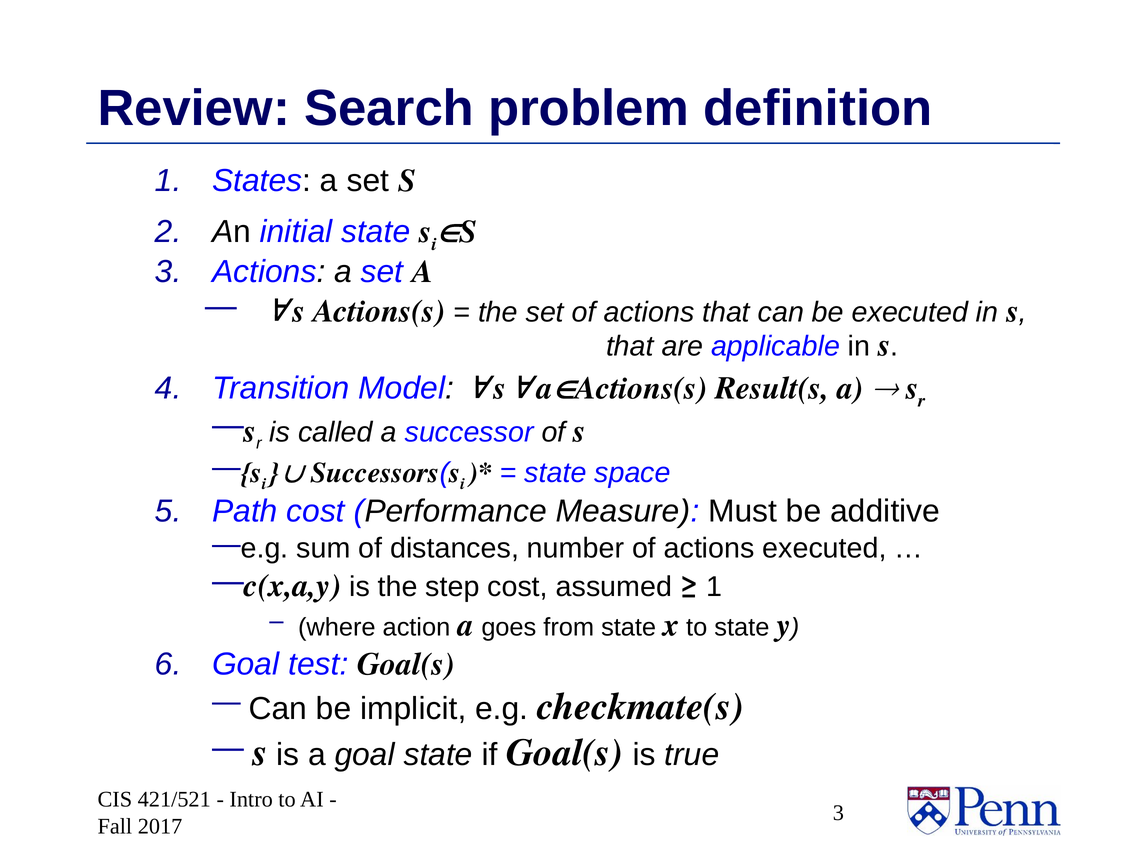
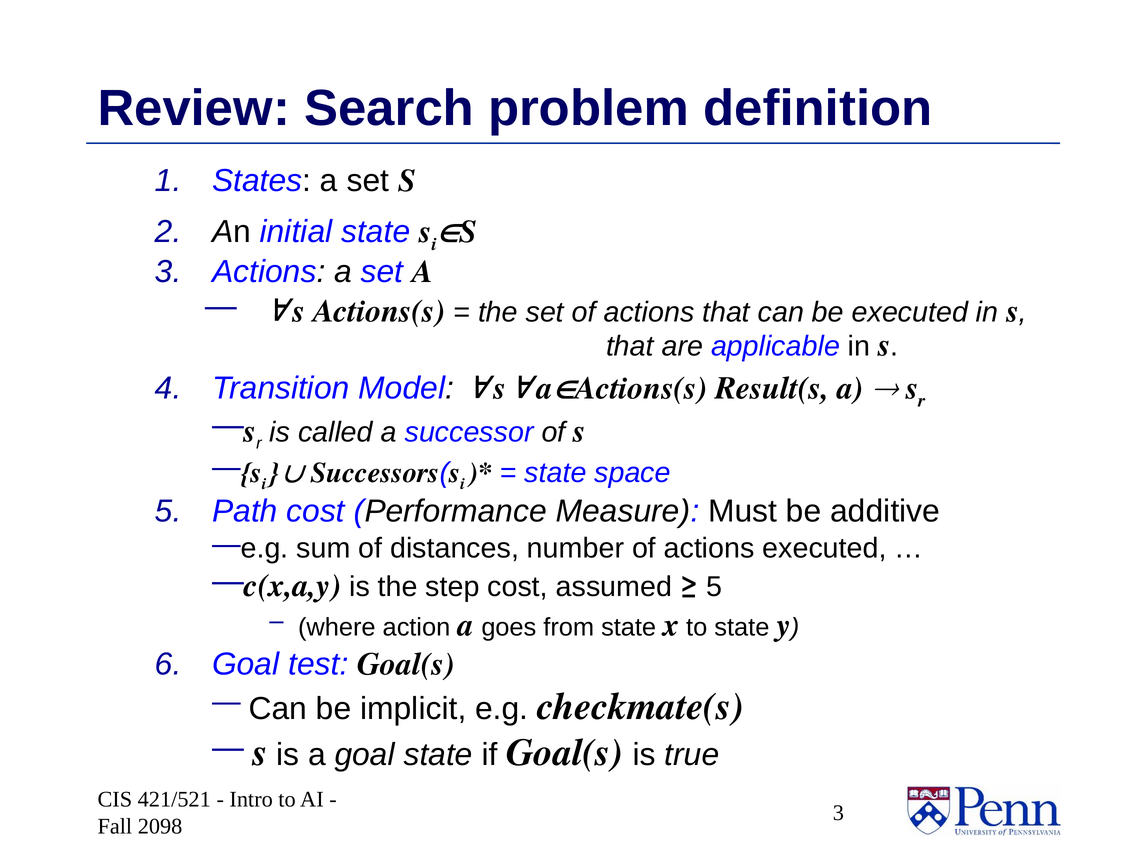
1 at (714, 587): 1 -> 5
2017: 2017 -> 2098
